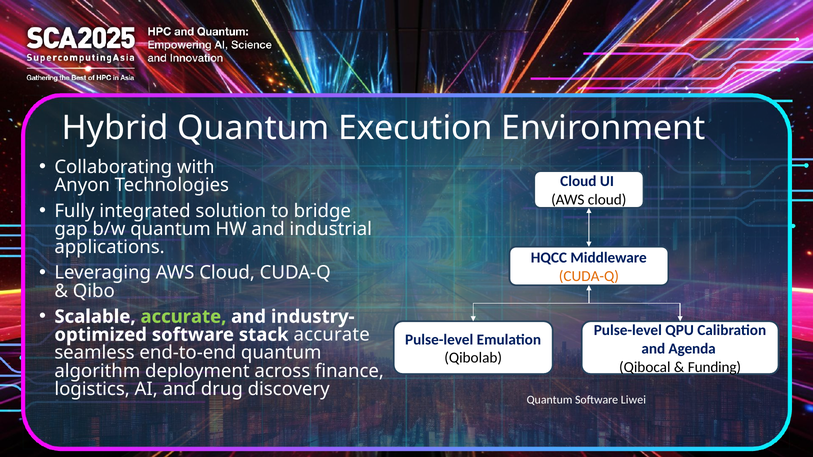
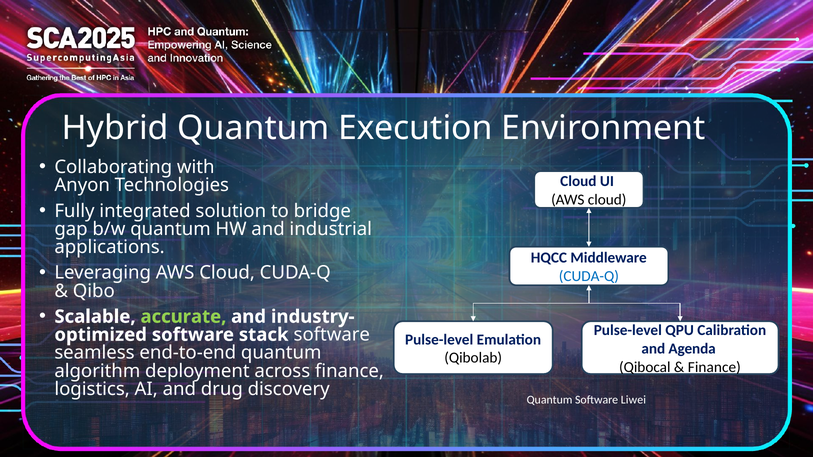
CUDA-Q at (589, 276) colour: orange -> blue
stack accurate: accurate -> software
Funding at (714, 367): Funding -> Finance
